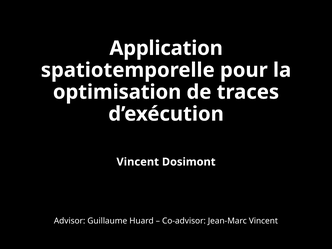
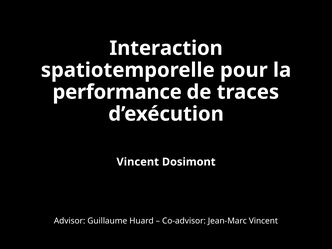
Application: Application -> Interaction
optimisation: optimisation -> performance
